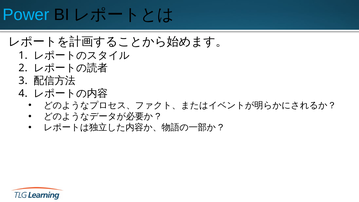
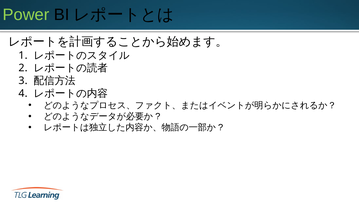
Power colour: light blue -> light green
